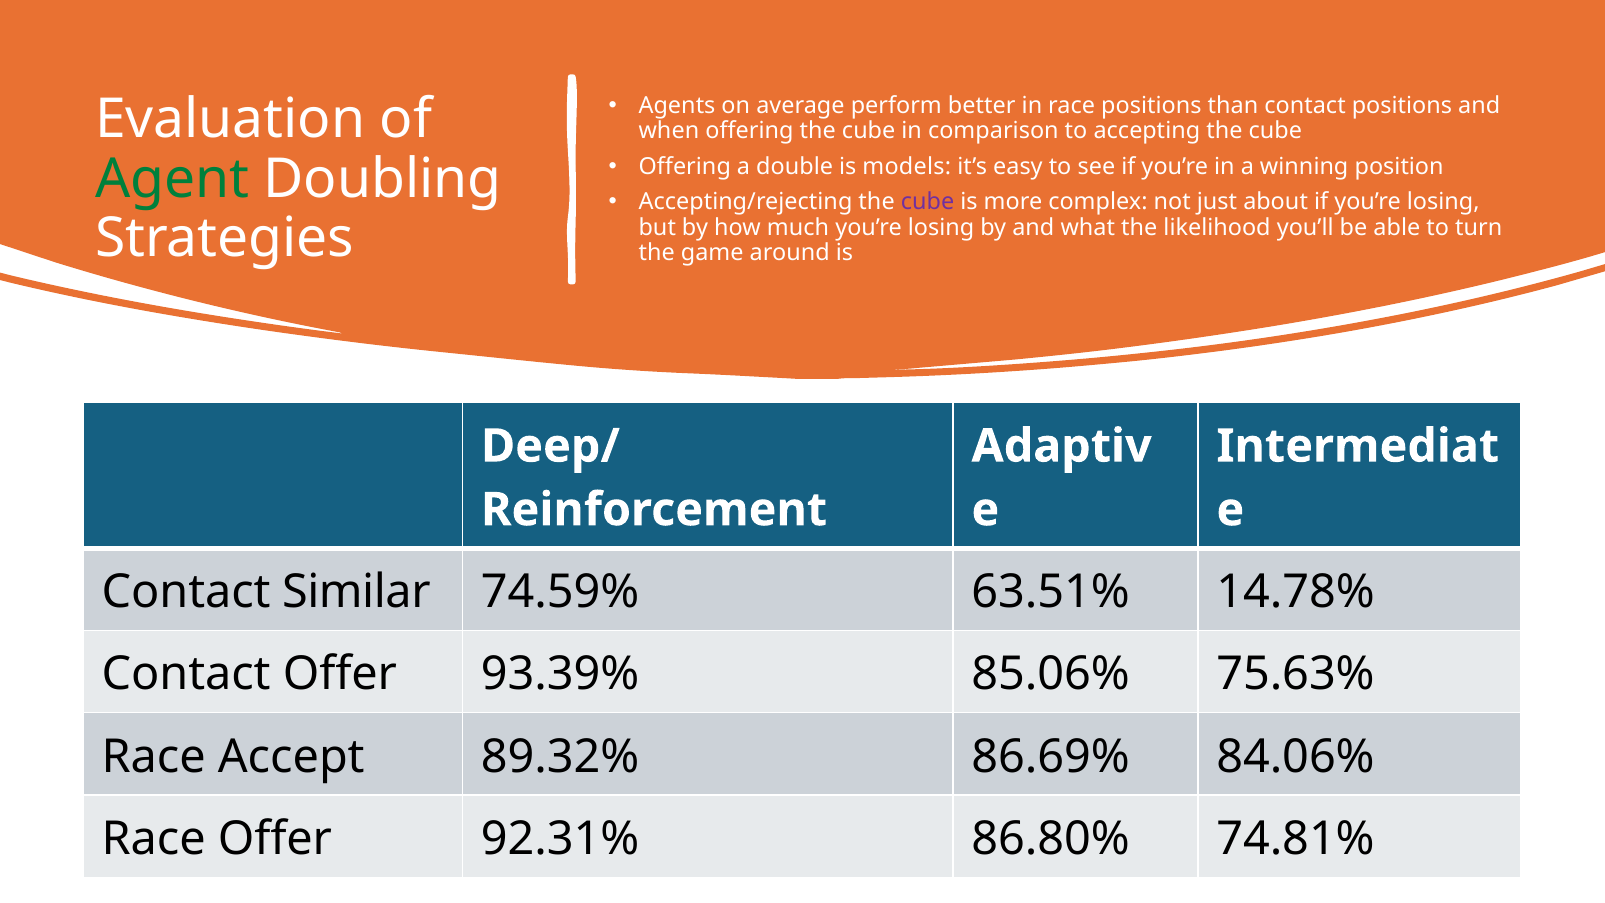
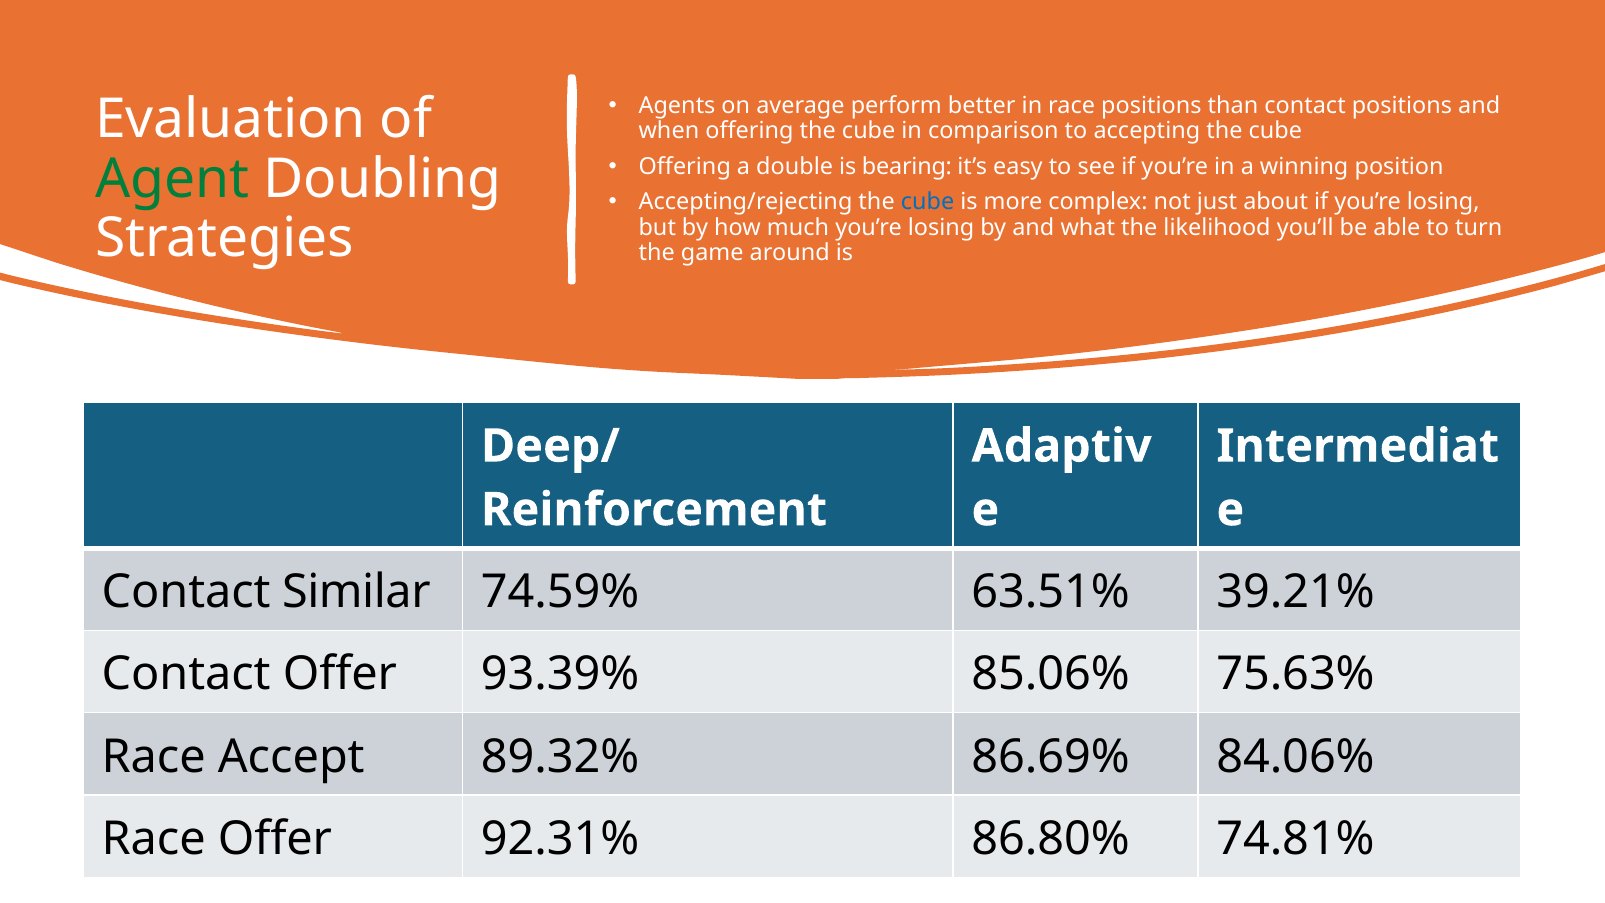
models: models -> bearing
cube at (927, 202) colour: purple -> blue
14.78%: 14.78% -> 39.21%
